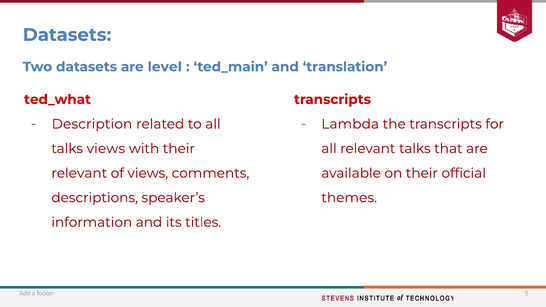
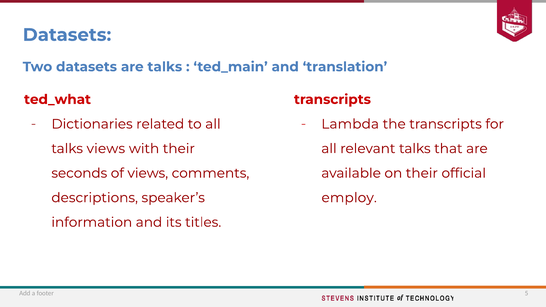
are level: level -> talks
Description: Description -> Dictionaries
relevant at (79, 173): relevant -> seconds
themes: themes -> employ
